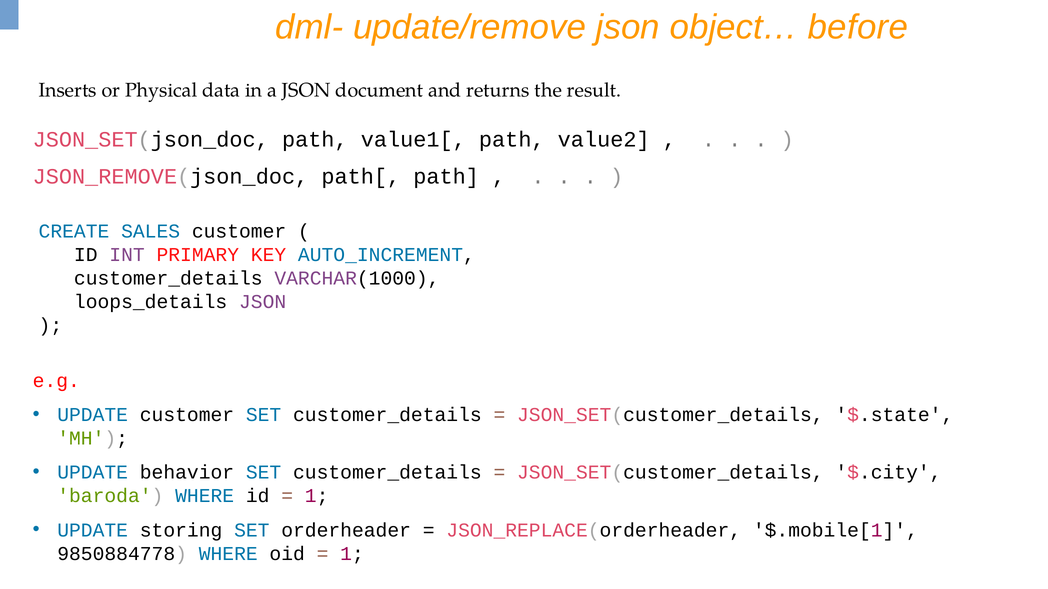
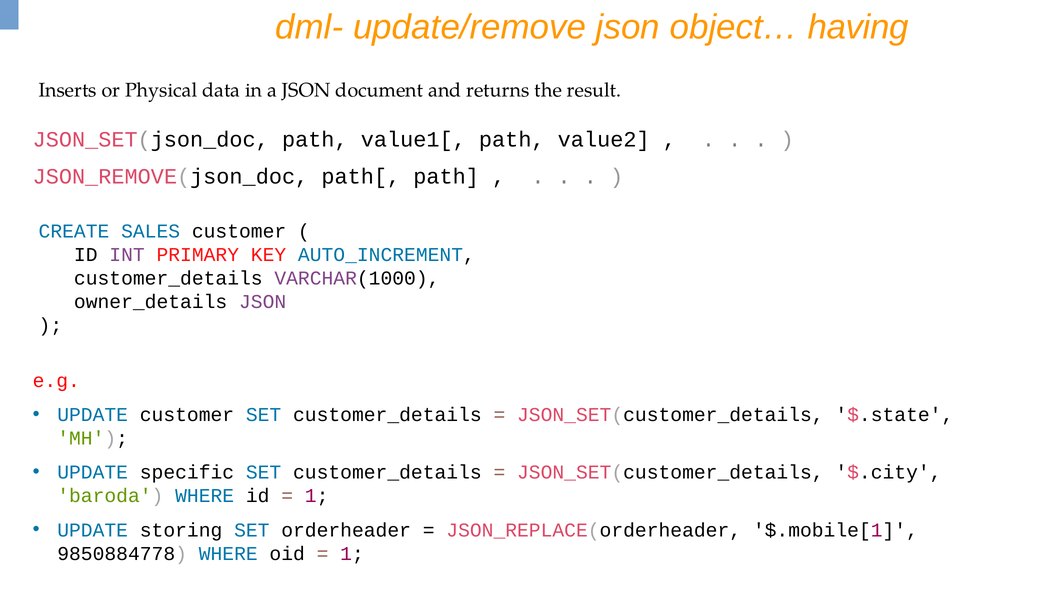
before: before -> having
loops_details: loops_details -> owner_details
behavior: behavior -> specific
